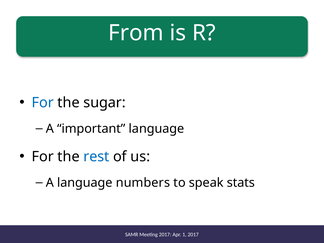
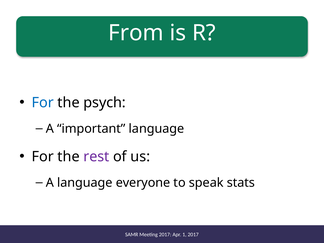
sugar: sugar -> psych
rest colour: blue -> purple
numbers: numbers -> everyone
